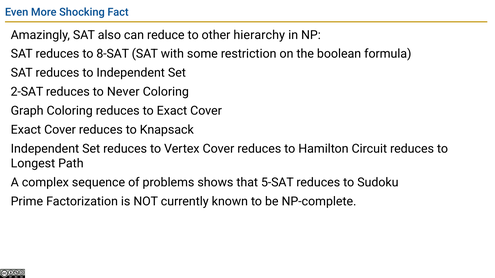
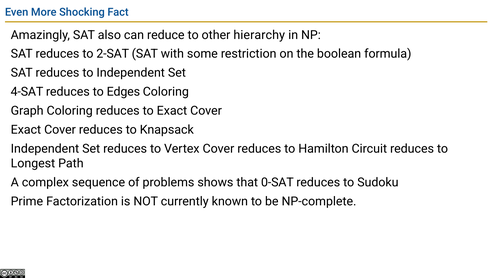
8-SAT: 8-SAT -> 2-SAT
2-SAT: 2-SAT -> 4-SAT
Never: Never -> Edges
5-SAT: 5-SAT -> 0-SAT
